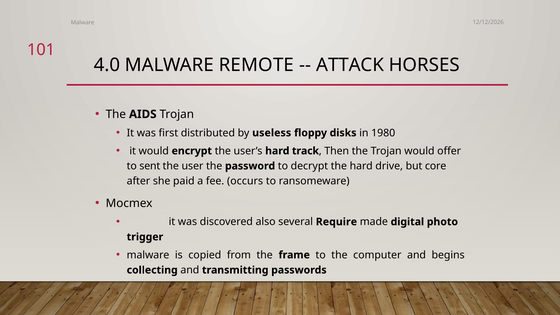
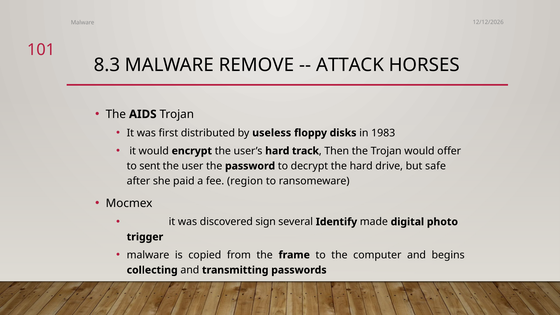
4.0: 4.0 -> 8.3
REMOTE: REMOTE -> REMOVE
1980: 1980 -> 1983
core: core -> safe
occurs: occurs -> region
also: also -> sign
Require: Require -> Identify
